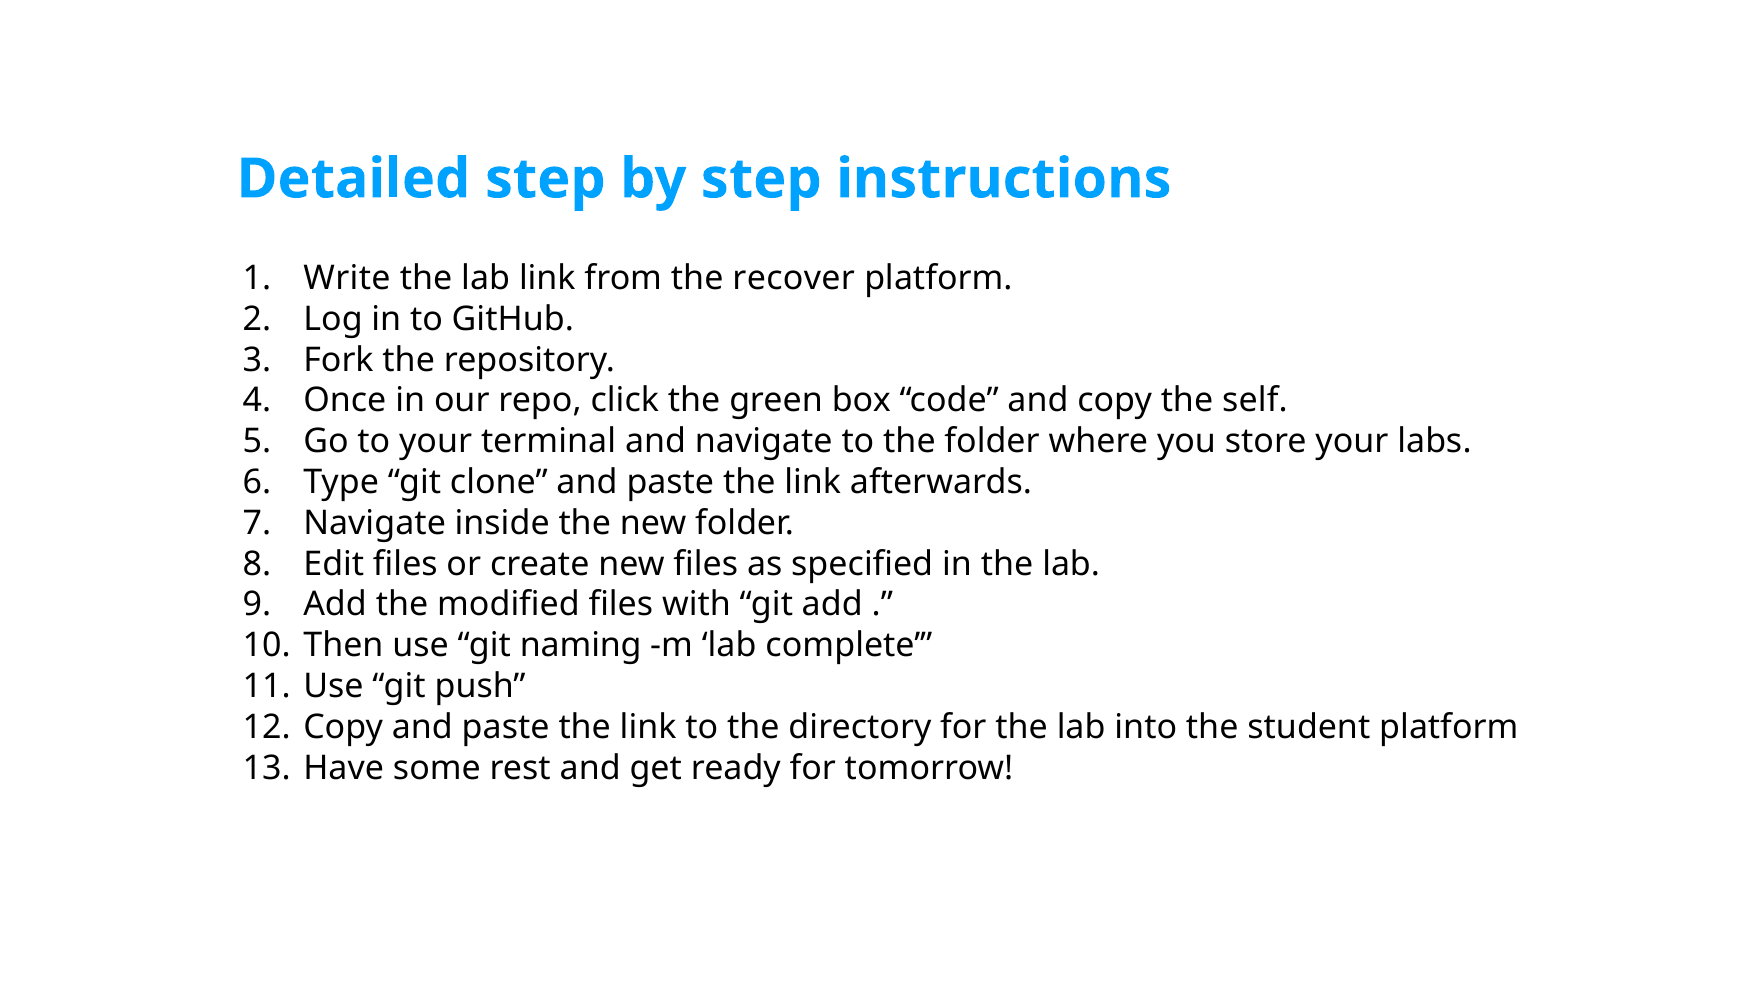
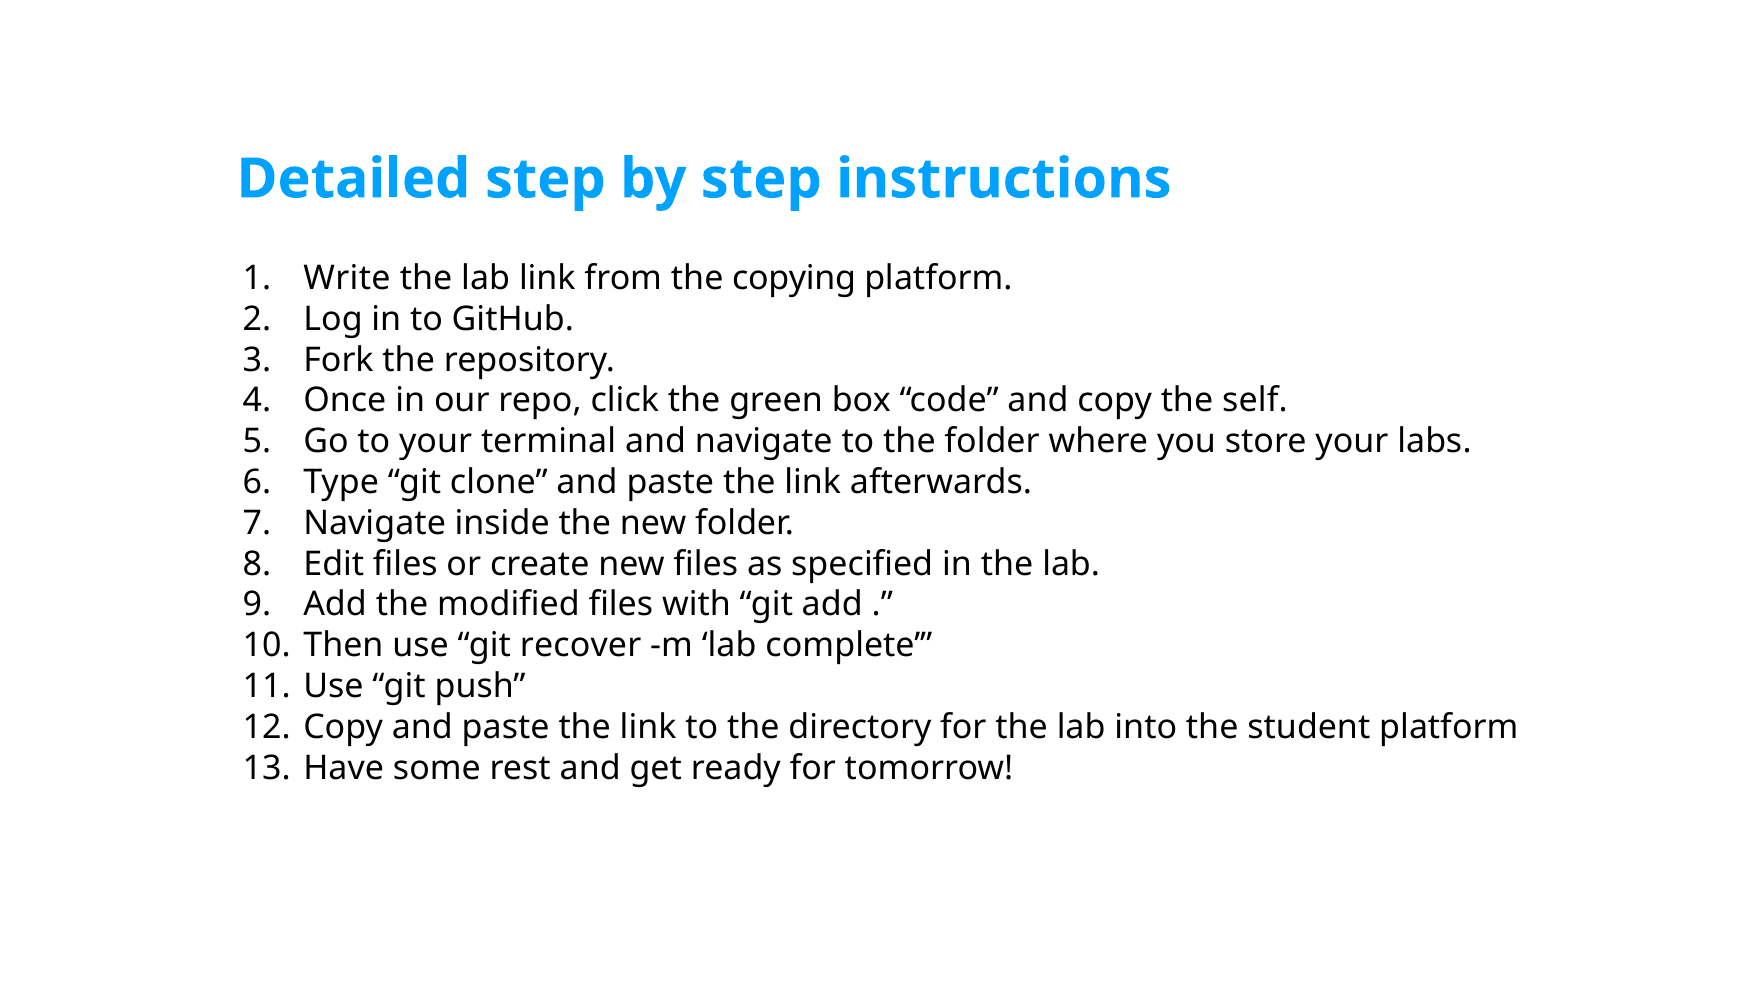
recover: recover -> copying
naming: naming -> recover
